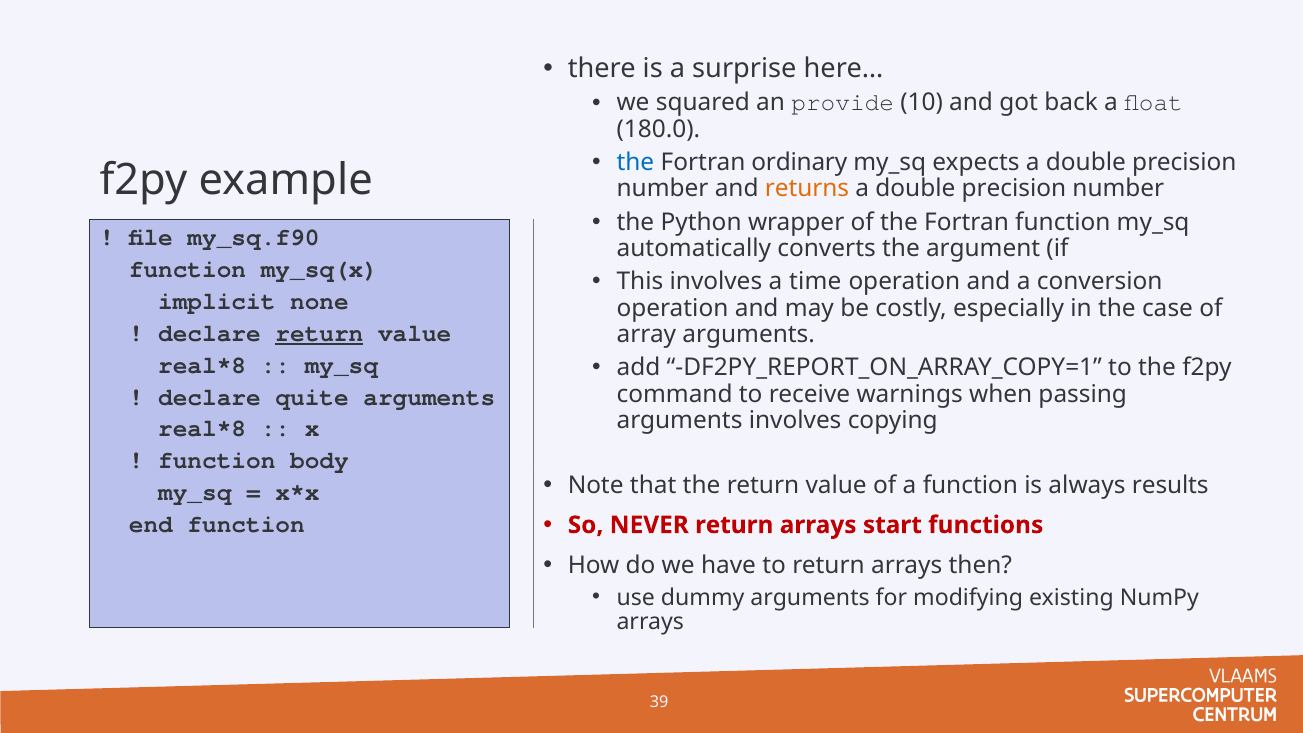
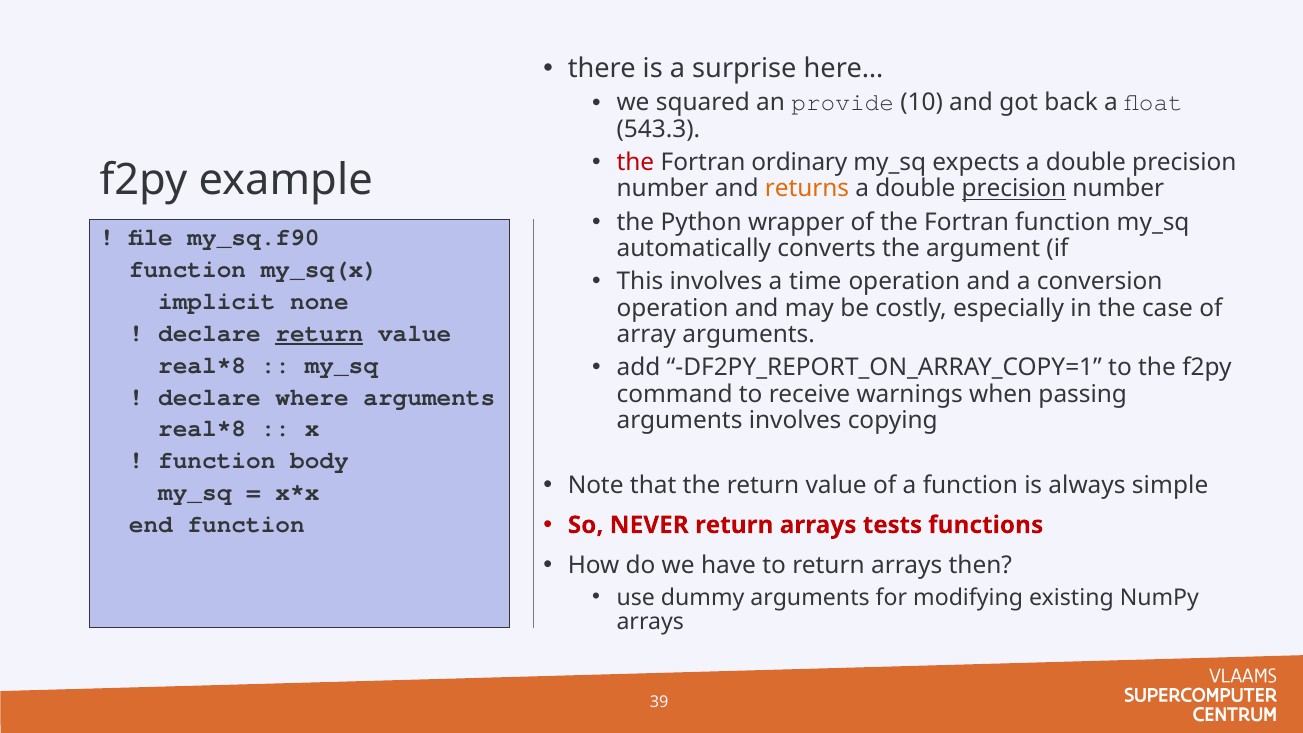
180.0: 180.0 -> 543.3
the at (635, 162) colour: blue -> red
precision at (1014, 189) underline: none -> present
quite: quite -> where
results: results -> simple
start: start -> tests
